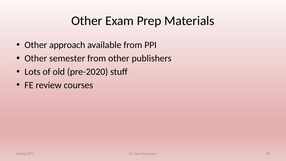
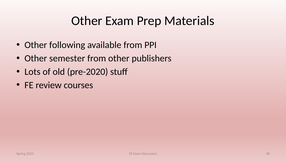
approach: approach -> following
